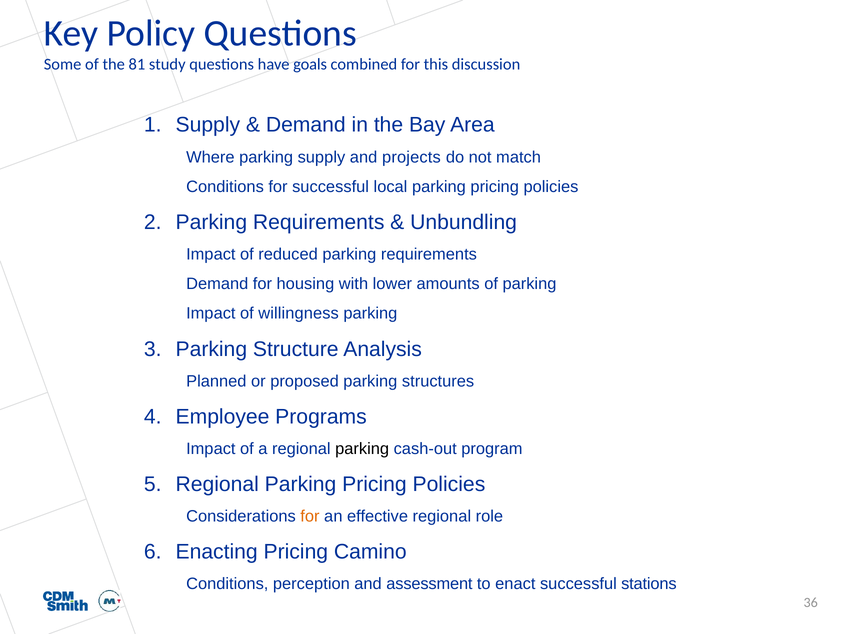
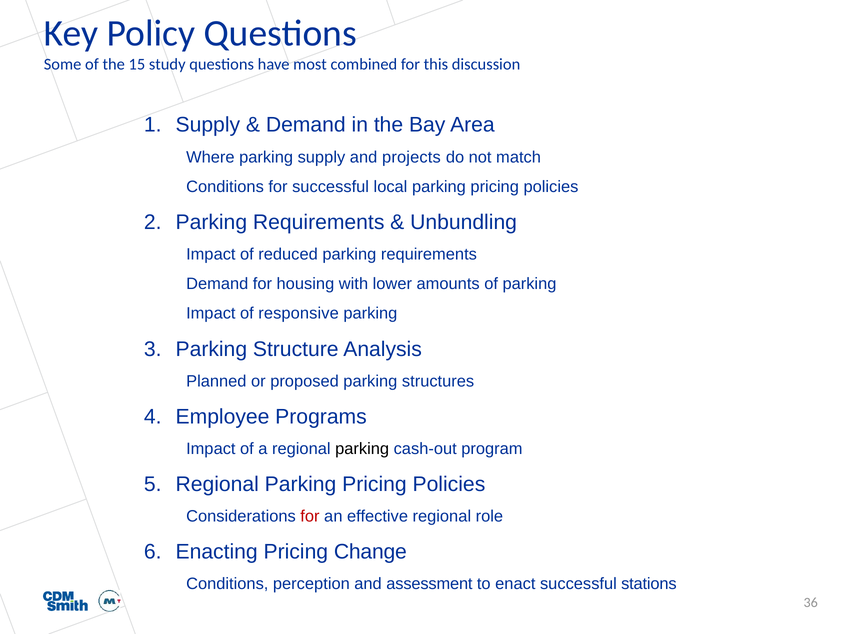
81: 81 -> 15
goals: goals -> most
willingness: willingness -> responsive
for at (310, 516) colour: orange -> red
Camino: Camino -> Change
